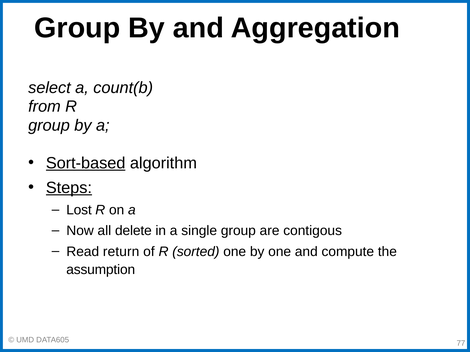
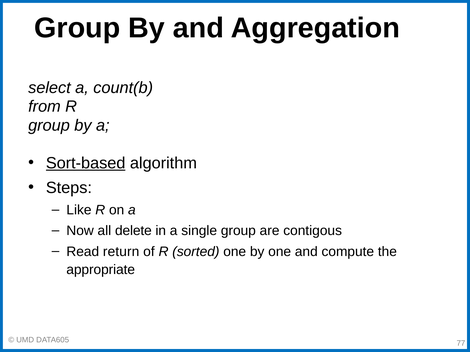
Steps underline: present -> none
Lost: Lost -> Like
assumption: assumption -> appropriate
